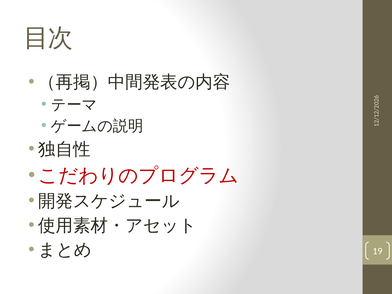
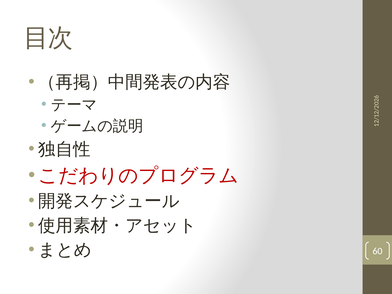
19: 19 -> 60
